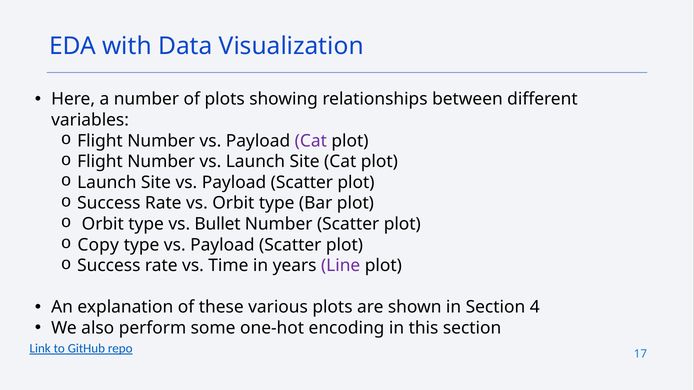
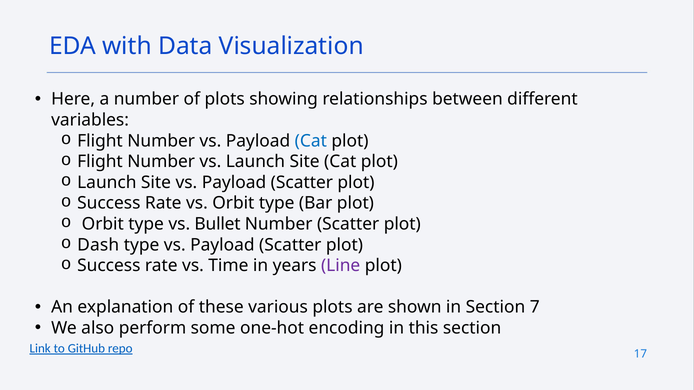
Cat at (311, 141) colour: purple -> blue
Copy: Copy -> Dash
4: 4 -> 7
